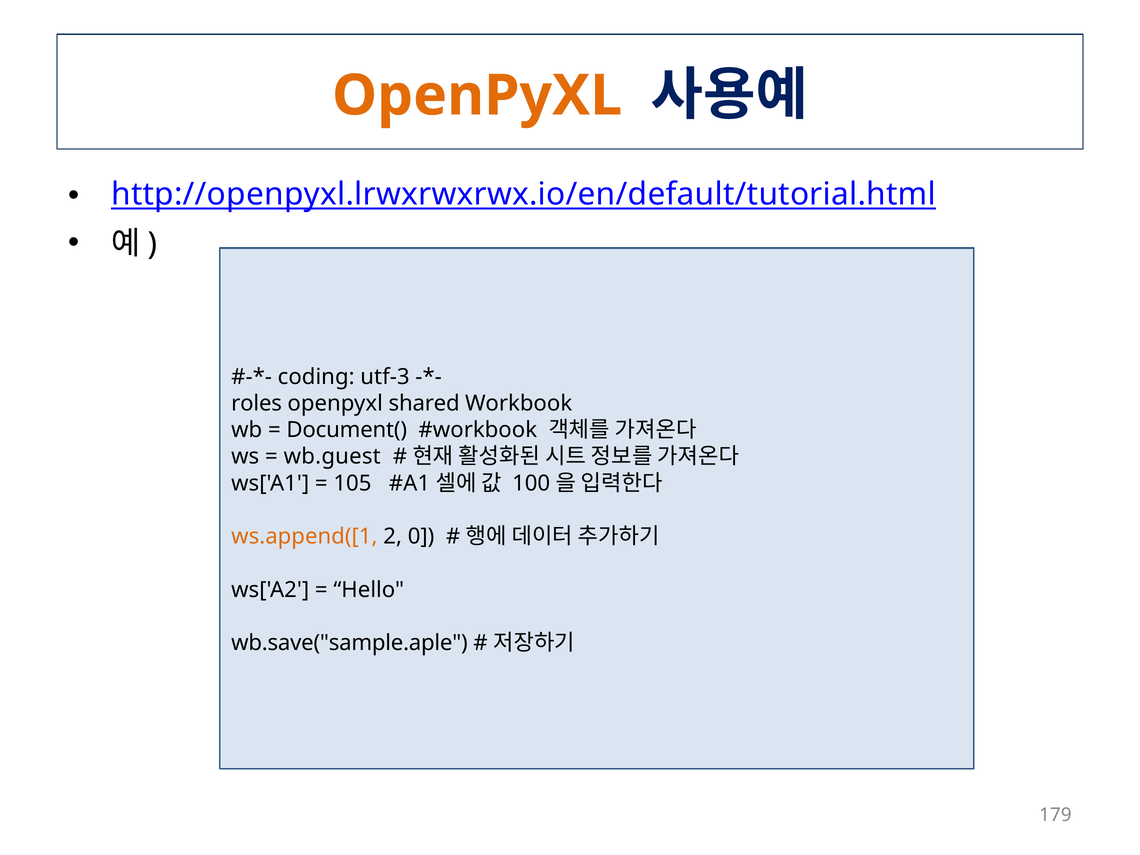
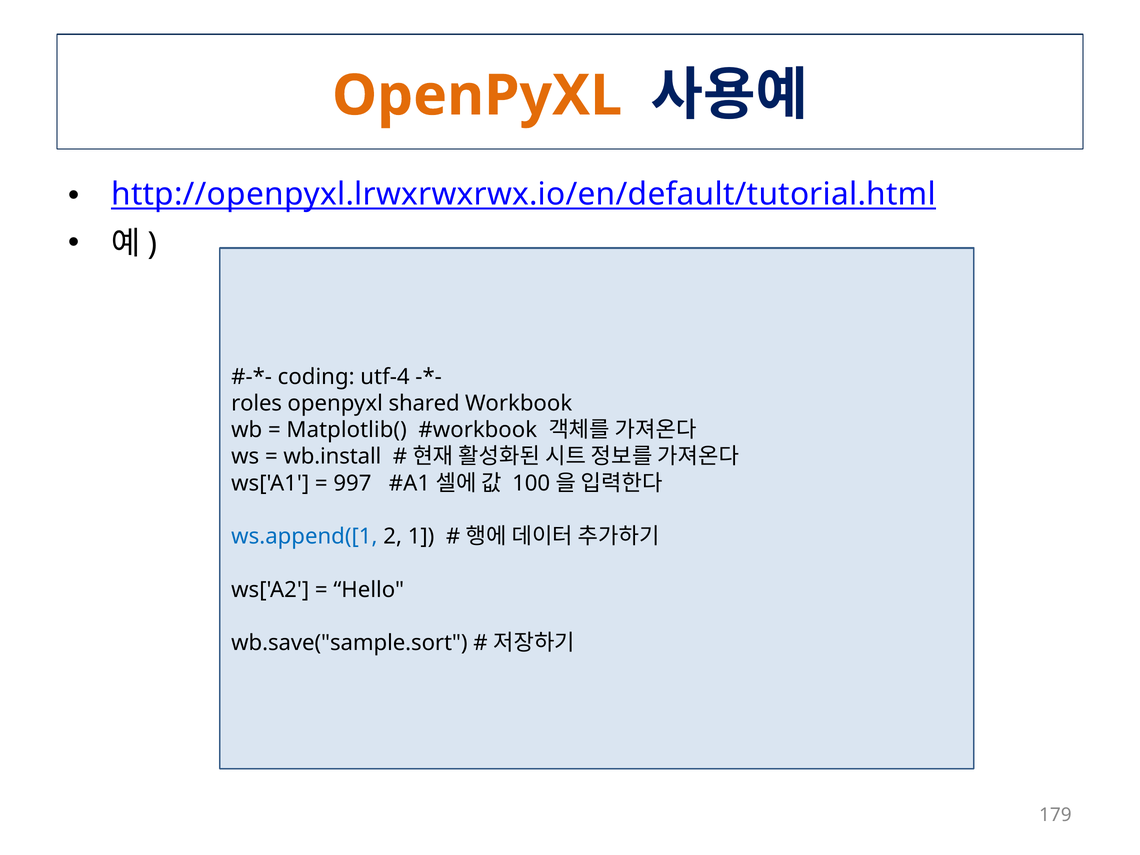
utf-3: utf-3 -> utf-4
Document(: Document( -> Matplotlib(
wb.guest: wb.guest -> wb.install
105: 105 -> 997
ws.append([1 colour: orange -> blue
0: 0 -> 1
wb.save("sample.aple: wb.save("sample.aple -> wb.save("sample.sort
